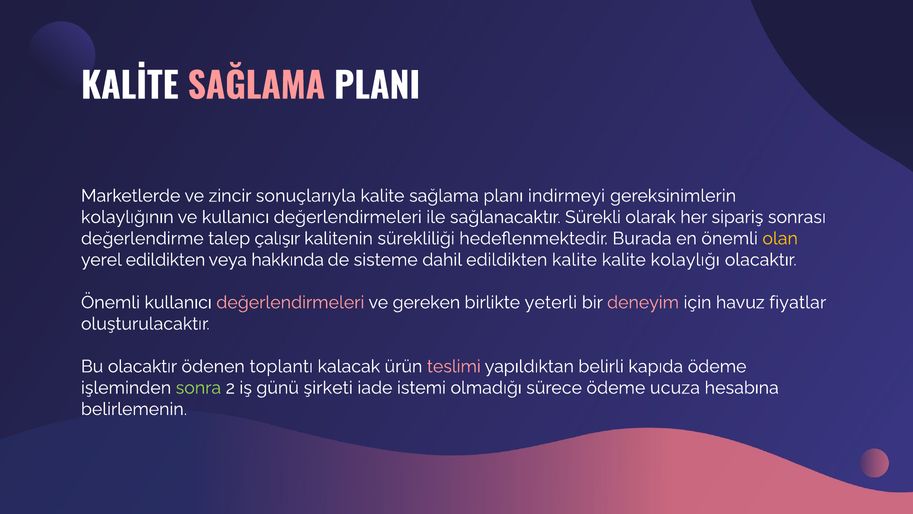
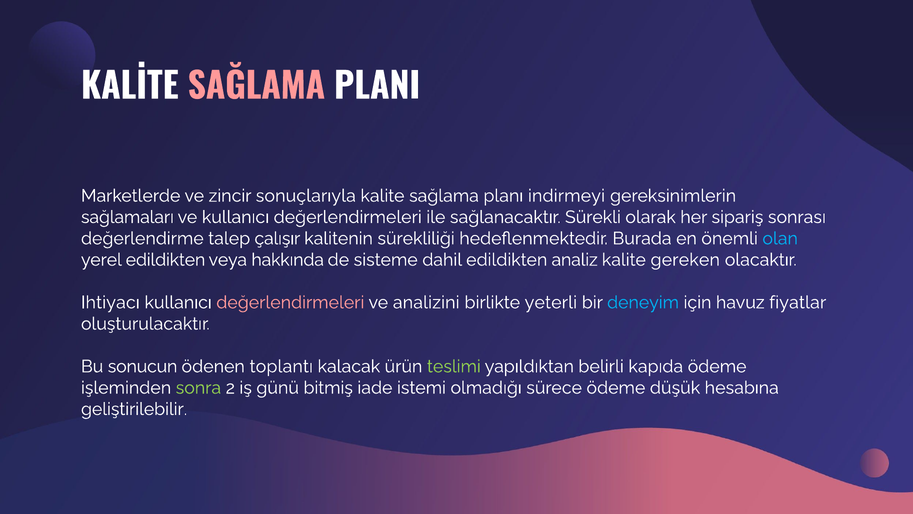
kolaylığının: kolaylığının -> sağlamaları
olan colour: yellow -> light blue
edildikten kalite: kalite -> analiz
kolaylığı: kolaylığı -> gereken
Önemli at (110, 302): Önemli -> Ihtiyacı
gereken: gereken -> analizini
deneyim colour: pink -> light blue
Bu olacaktır: olacaktır -> sonucun
teslimi colour: pink -> light green
şirketi: şirketi -> bitmiş
ucuza: ucuza -> düşük
belirlemenin: belirlemenin -> geliştirilebilir
